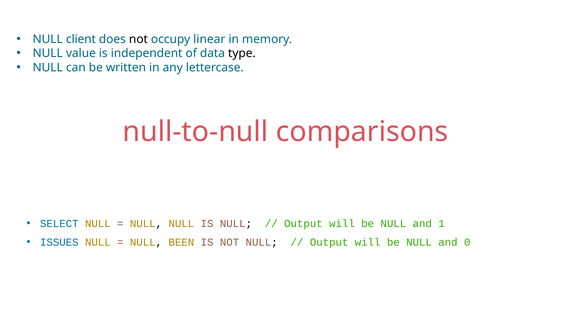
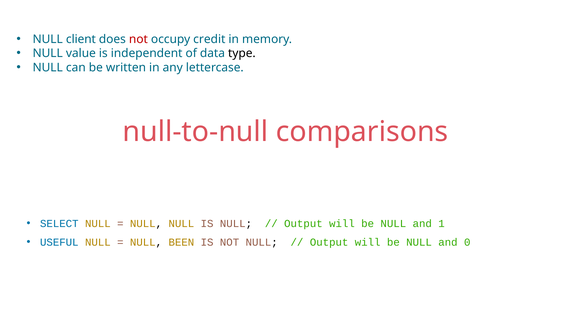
not at (138, 39) colour: black -> red
linear: linear -> credit
ISSUES: ISSUES -> USEFUL
